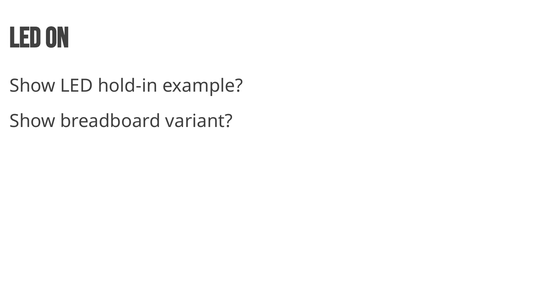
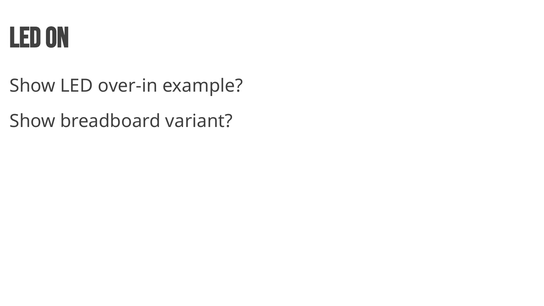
hold-in: hold-in -> over-in
